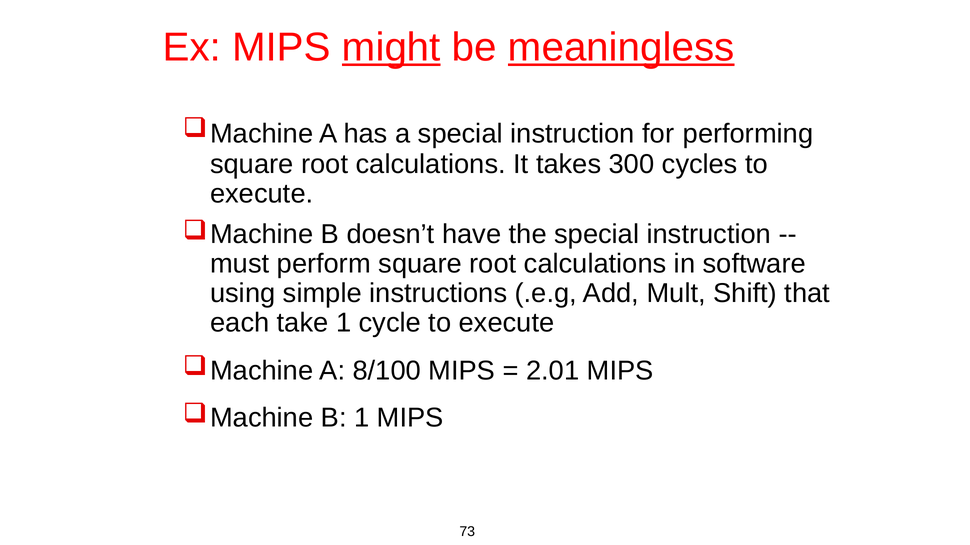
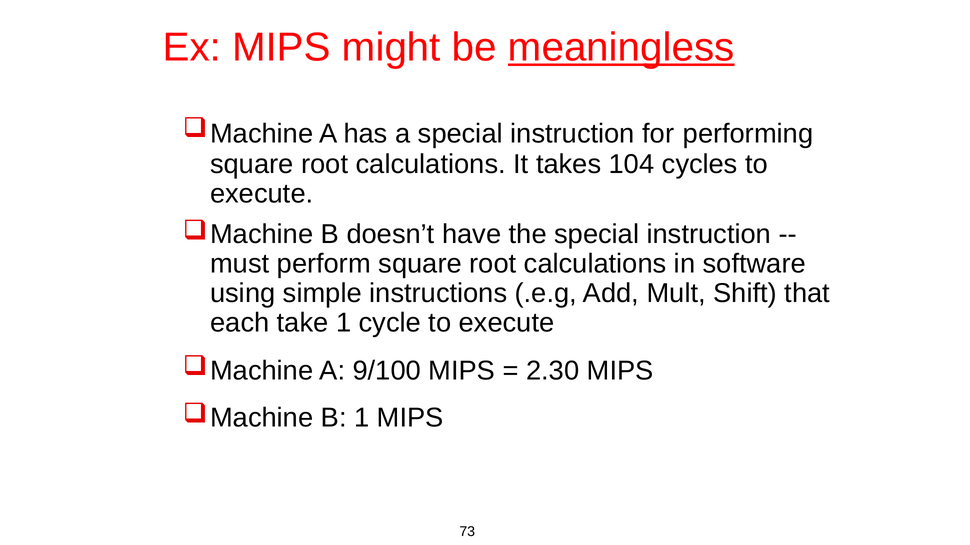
might underline: present -> none
300: 300 -> 104
8/100: 8/100 -> 9/100
2.01: 2.01 -> 2.30
